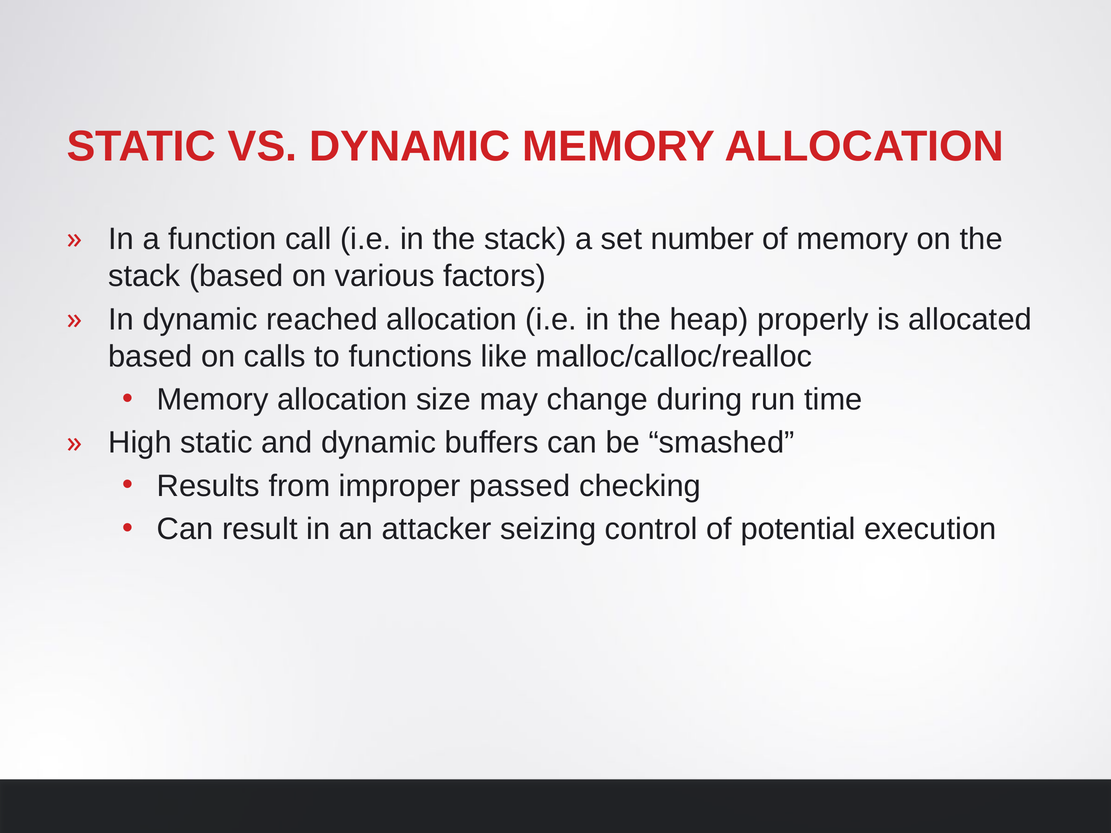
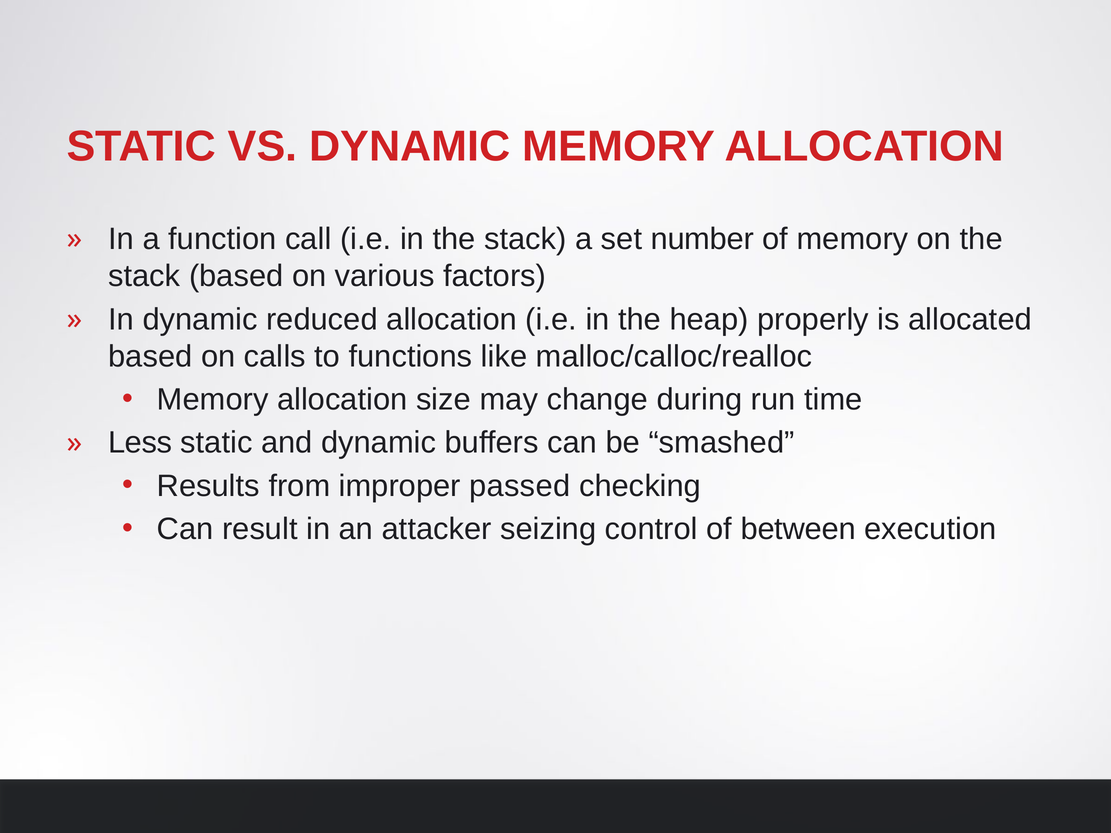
reached: reached -> reduced
High: High -> Less
potential: potential -> between
